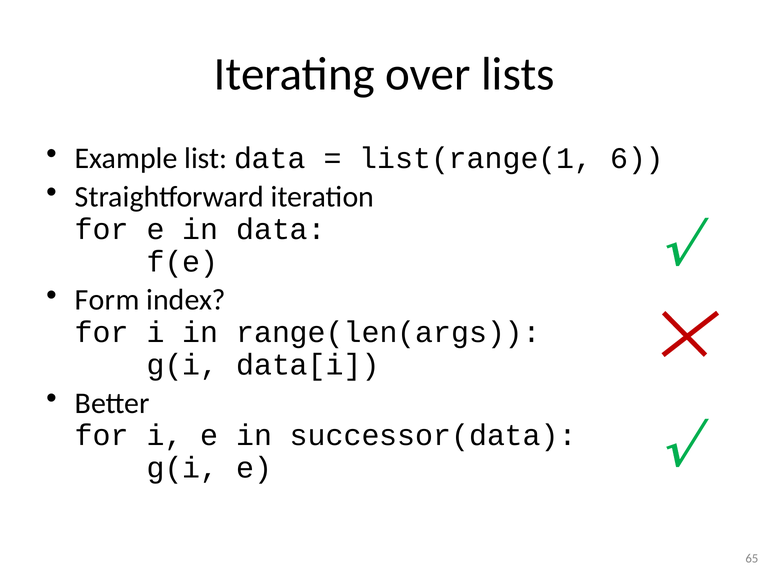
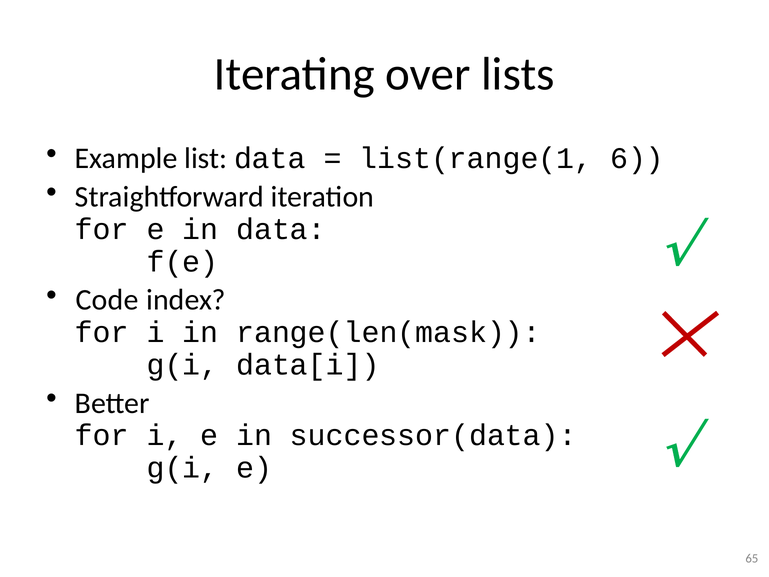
Form: Form -> Code
range(len(args: range(len(args -> range(len(mask
